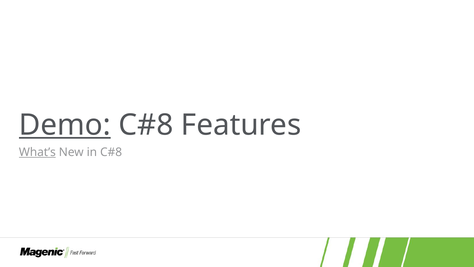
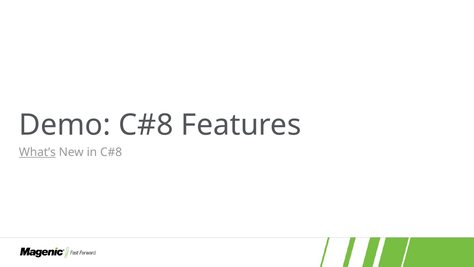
Demo underline: present -> none
